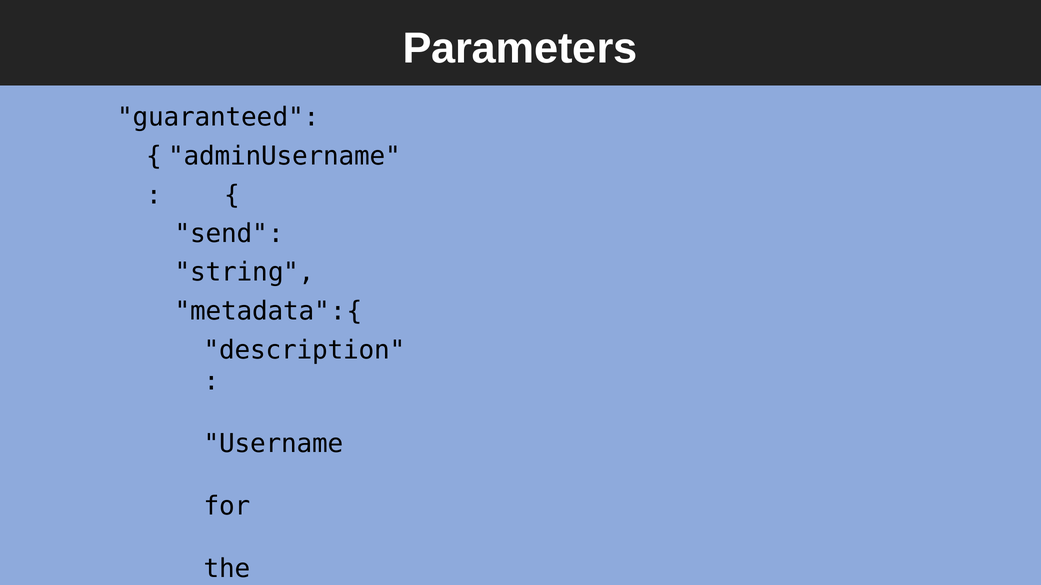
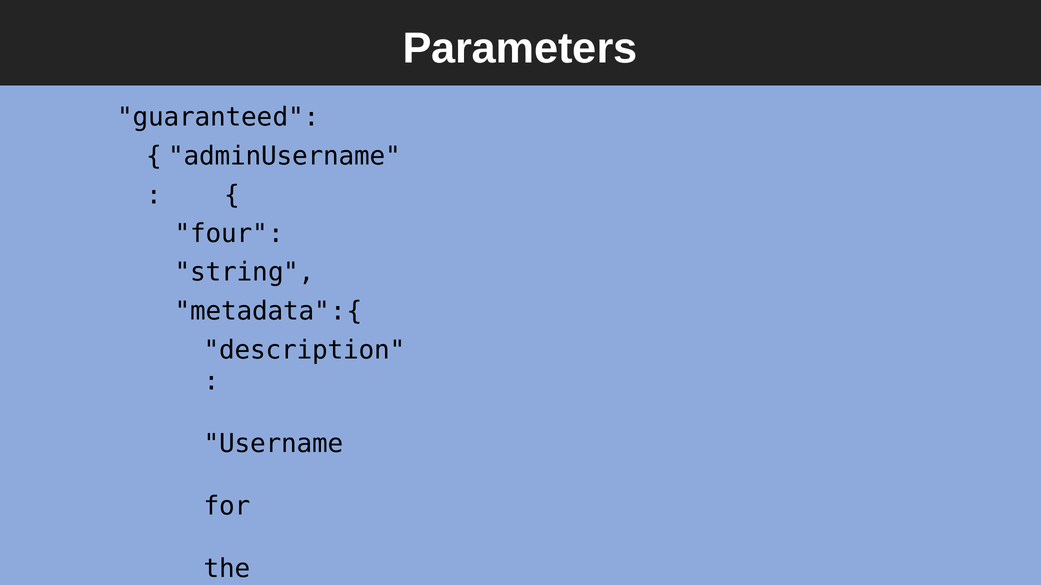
send: send -> four
